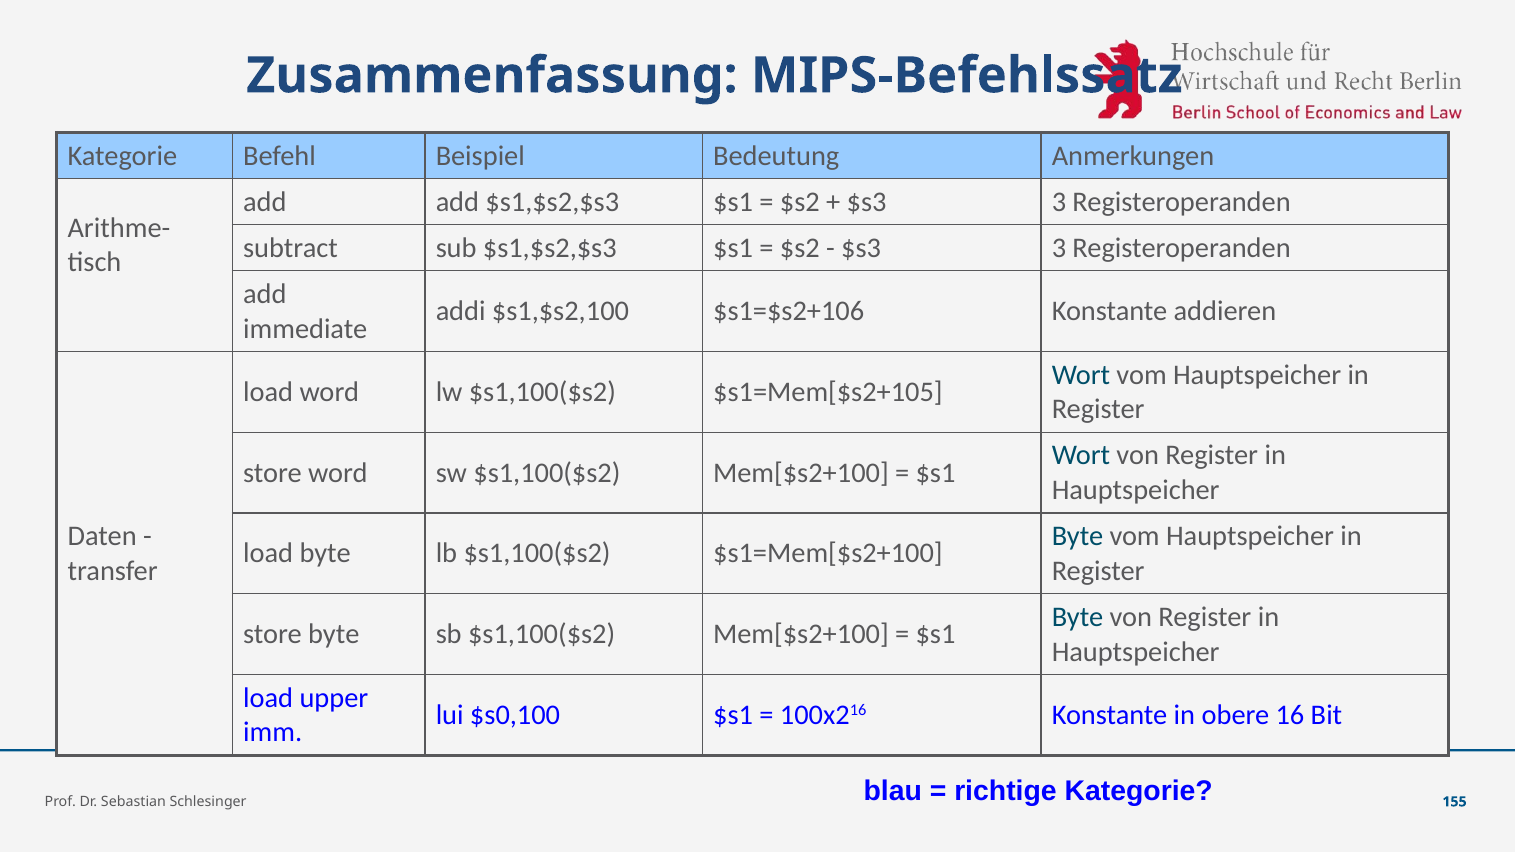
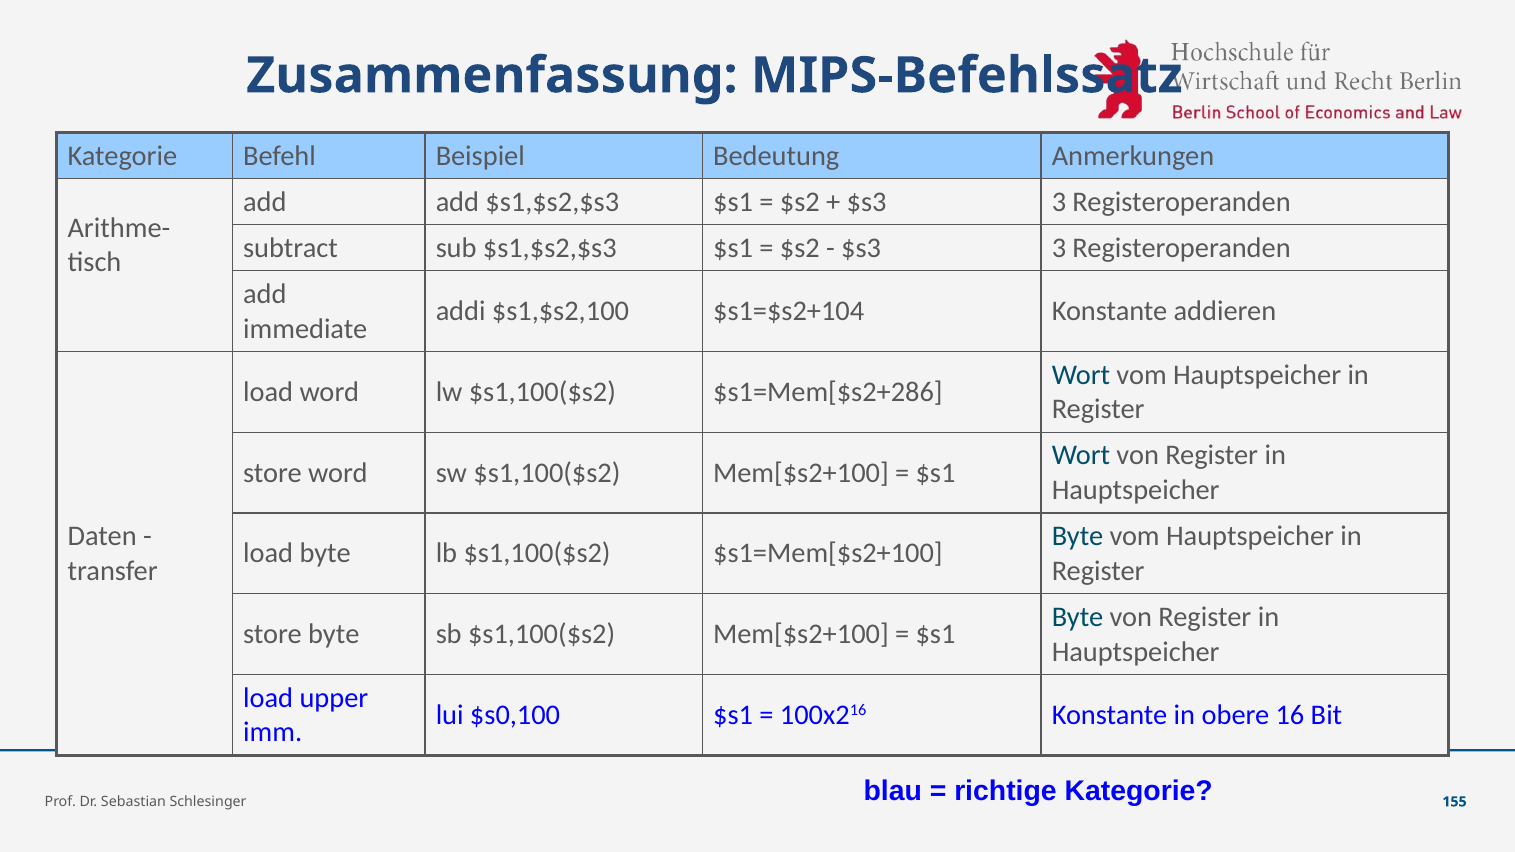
$s1=$s2+106: $s1=$s2+106 -> $s1=$s2+104
$s1=Mem[$s2+105: $s1=Mem[$s2+105 -> $s1=Mem[$s2+286
